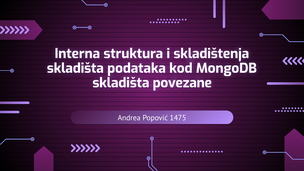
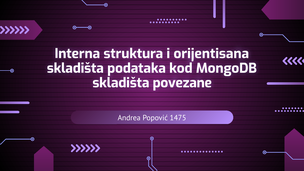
skladištenja: skladištenja -> orijentisana
